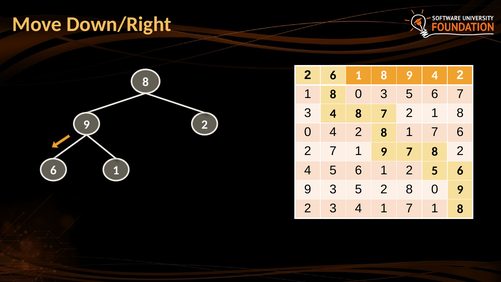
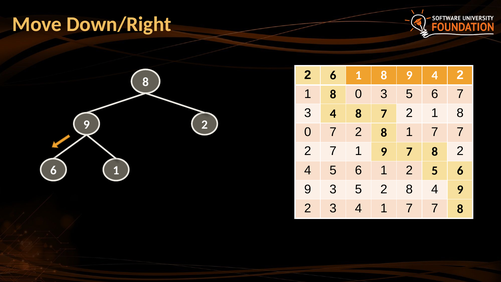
0 4: 4 -> 7
8 1 7 6: 6 -> 7
2 8 0: 0 -> 4
4 1 7 1: 1 -> 7
